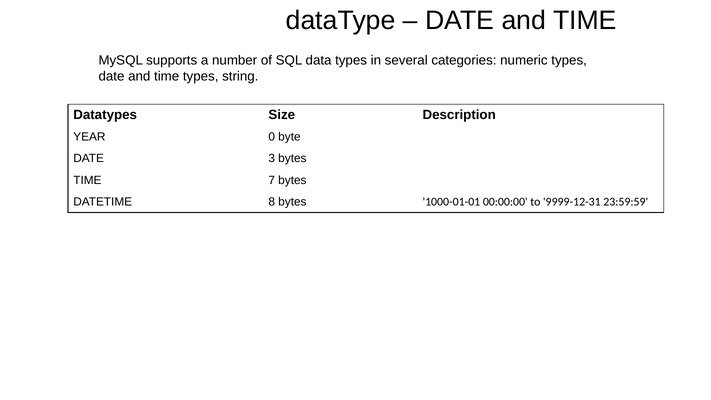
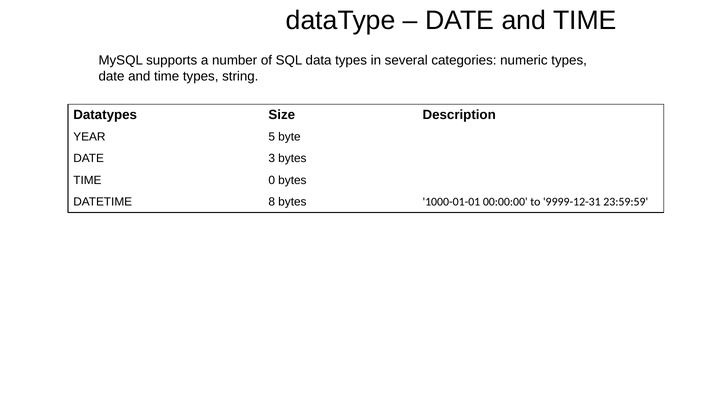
0: 0 -> 5
7: 7 -> 0
